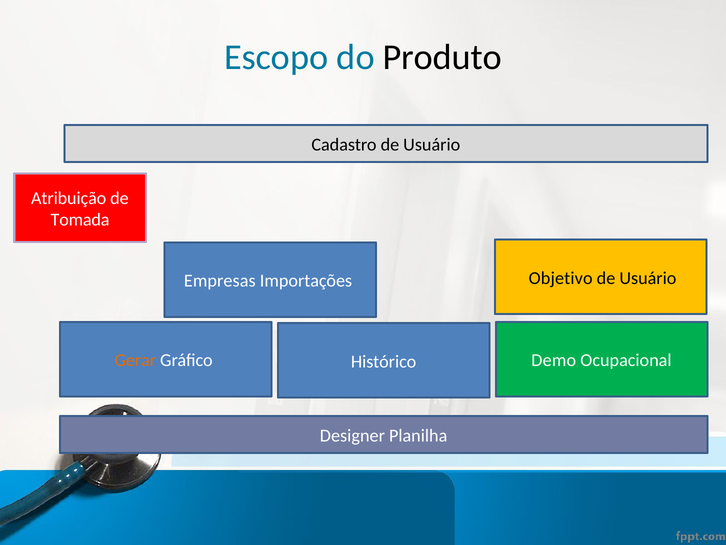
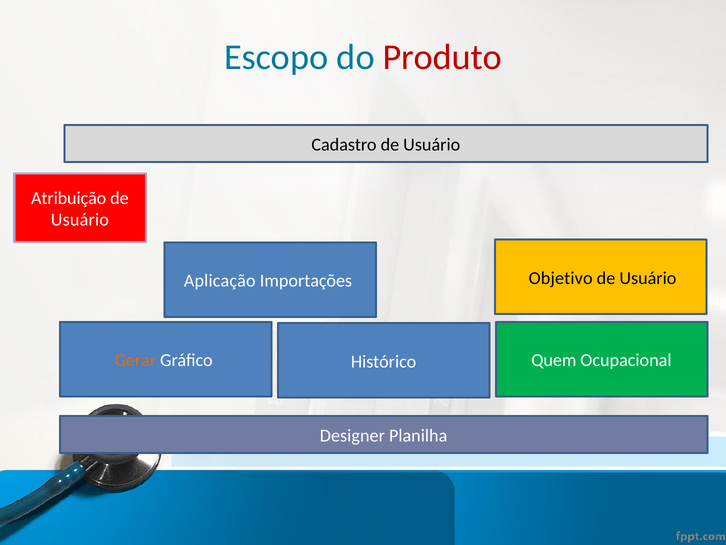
Produto colour: black -> red
Tomada at (80, 220): Tomada -> Usuário
Empresas: Empresas -> Aplicação
Demo: Demo -> Quem
